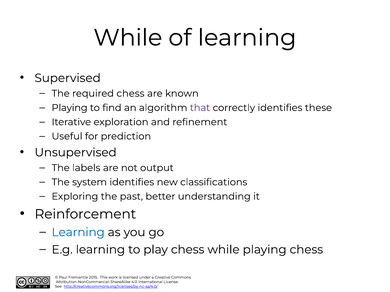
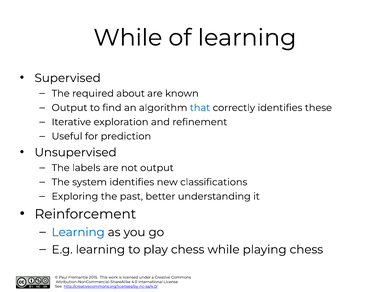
required chess: chess -> about
Playing at (70, 108): Playing -> Output
that colour: purple -> blue
